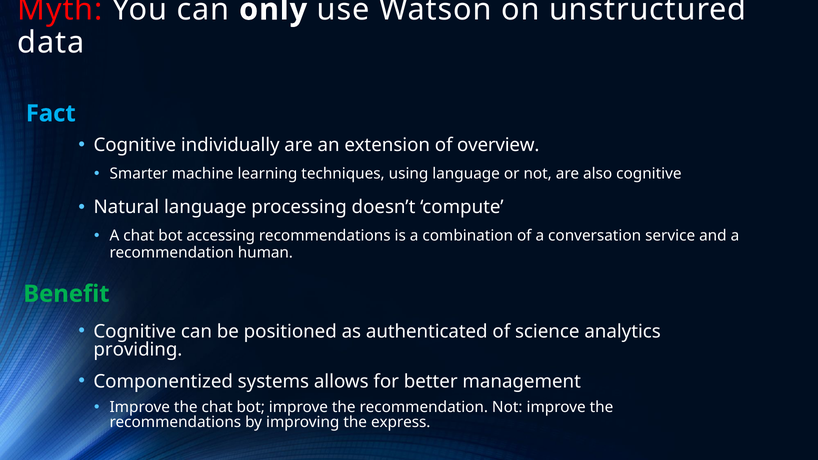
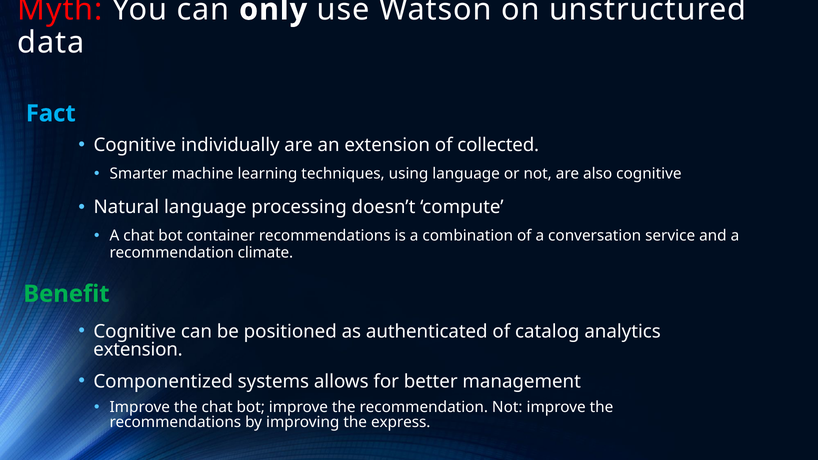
overview: overview -> collected
accessing: accessing -> container
human: human -> climate
science: science -> catalog
providing at (138, 350): providing -> extension
